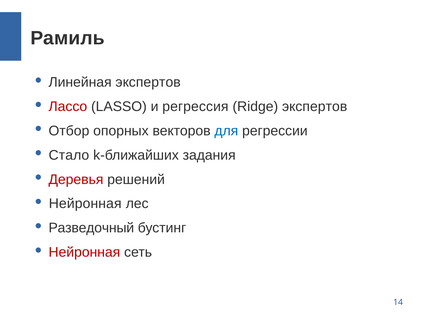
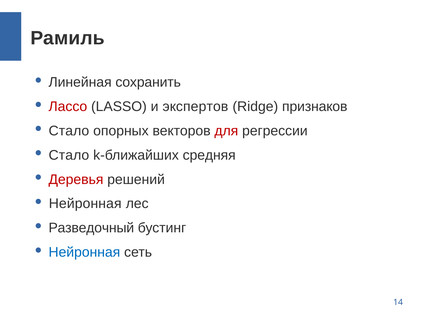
Линейная экспертов: экспертов -> сохранить
регрессия: регрессия -> экспертов
Ridge экспертов: экспертов -> признаков
Отбор at (69, 131): Отбор -> Стало
для colour: blue -> red
задания: задания -> средняя
Нейронная at (84, 252) colour: red -> blue
